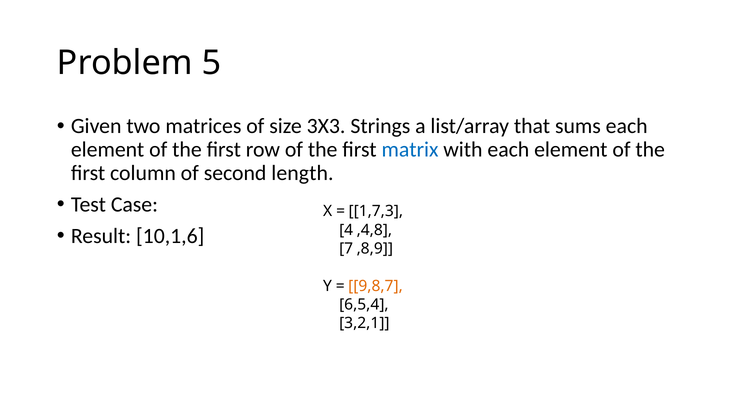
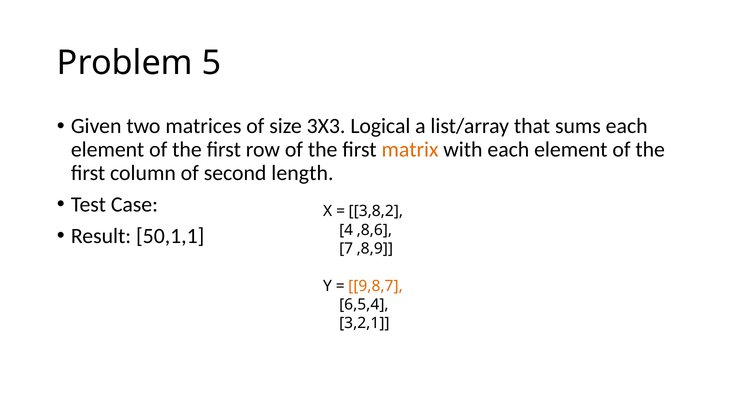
Strings: Strings -> Logical
matrix colour: blue -> orange
1,7,3: 1,7,3 -> 3,8,2
10,1,6: 10,1,6 -> 50,1,1
,4,8: ,4,8 -> ,8,6
